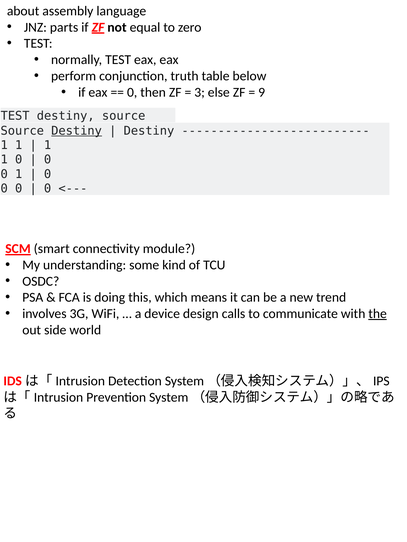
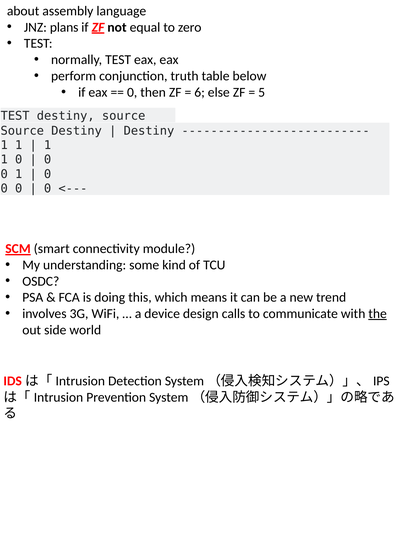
parts: parts -> plans
3: 3 -> 6
9: 9 -> 5
Destiny at (77, 131) underline: present -> none
